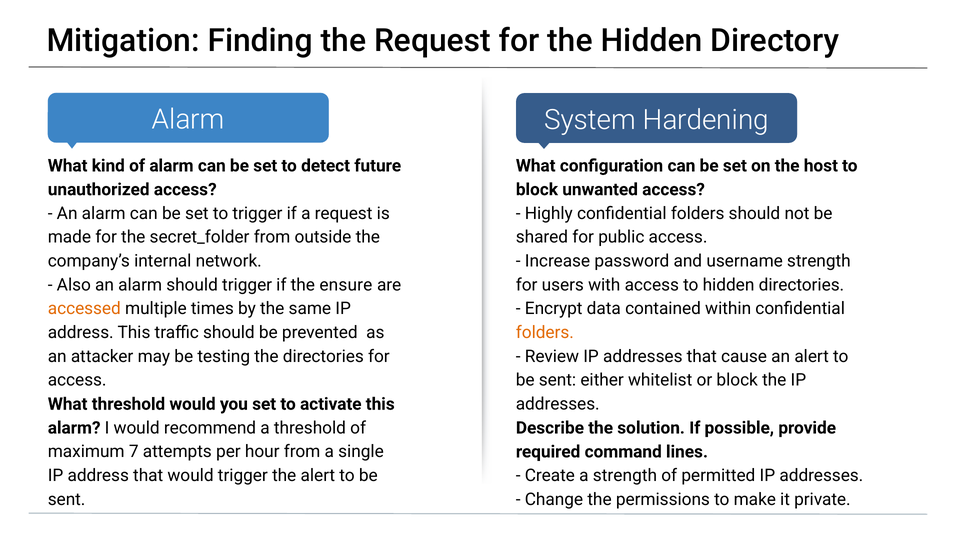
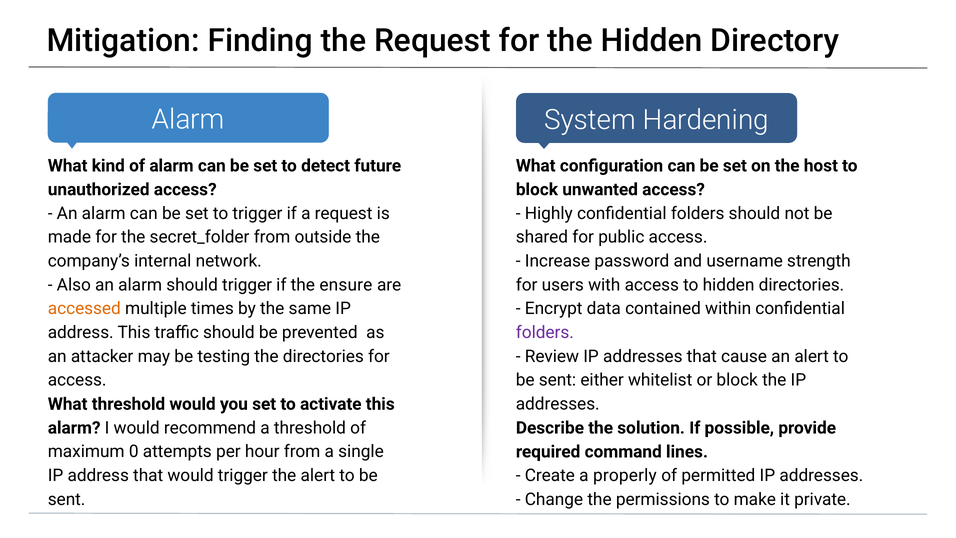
folders at (545, 332) colour: orange -> purple
7: 7 -> 0
a strength: strength -> properly
